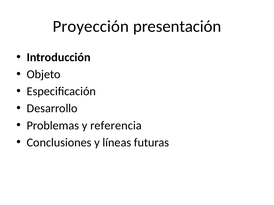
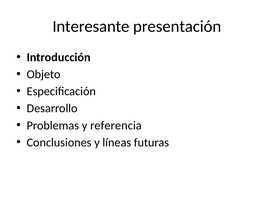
Proyección: Proyección -> Interesante
